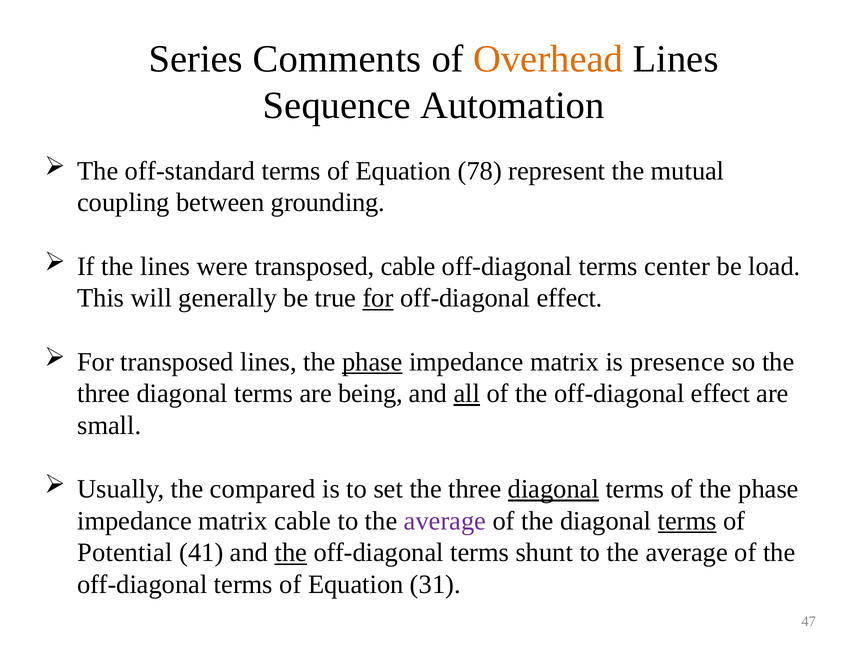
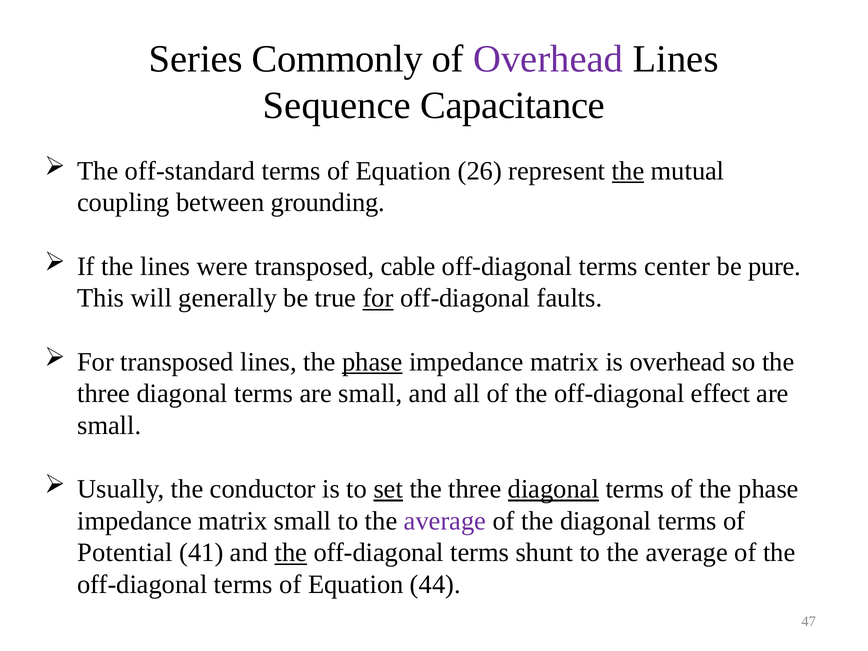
Comments: Comments -> Commonly
Overhead at (548, 59) colour: orange -> purple
Automation: Automation -> Capacitance
78: 78 -> 26
the at (628, 171) underline: none -> present
load: load -> pure
effect at (570, 298): effect -> faults
is presence: presence -> overhead
terms are being: being -> small
all underline: present -> none
compared: compared -> conductor
set underline: none -> present
matrix cable: cable -> small
terms at (687, 521) underline: present -> none
31: 31 -> 44
